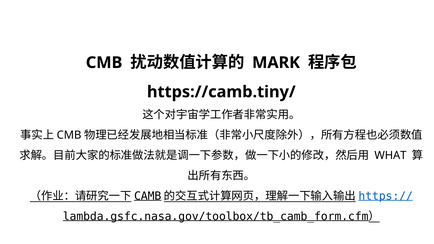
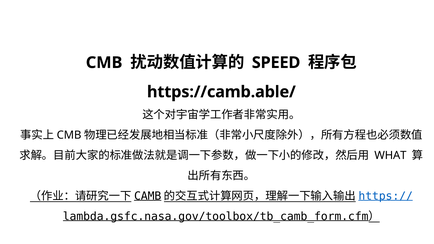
MARK: MARK -> SPEED
https://camb.tiny/: https://camb.tiny/ -> https://camb.able/
